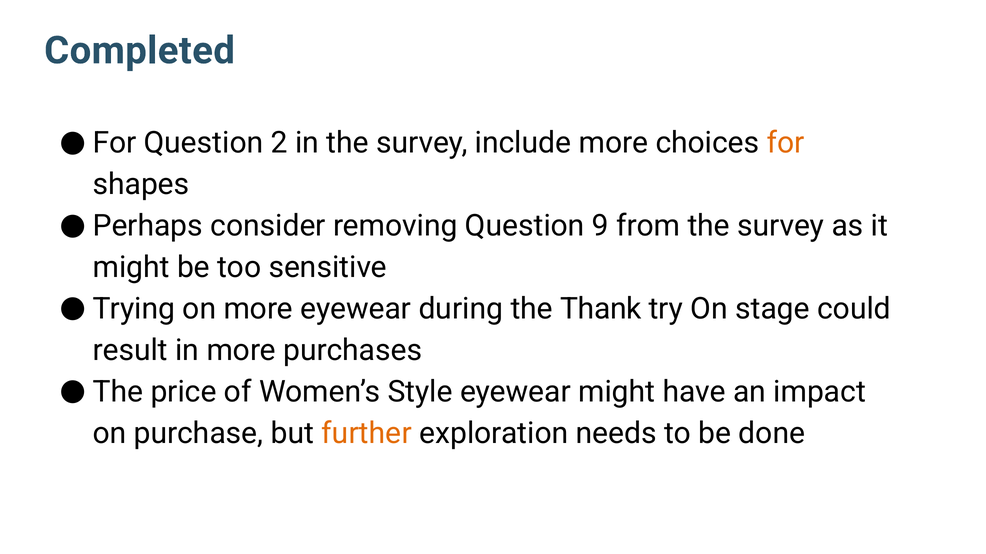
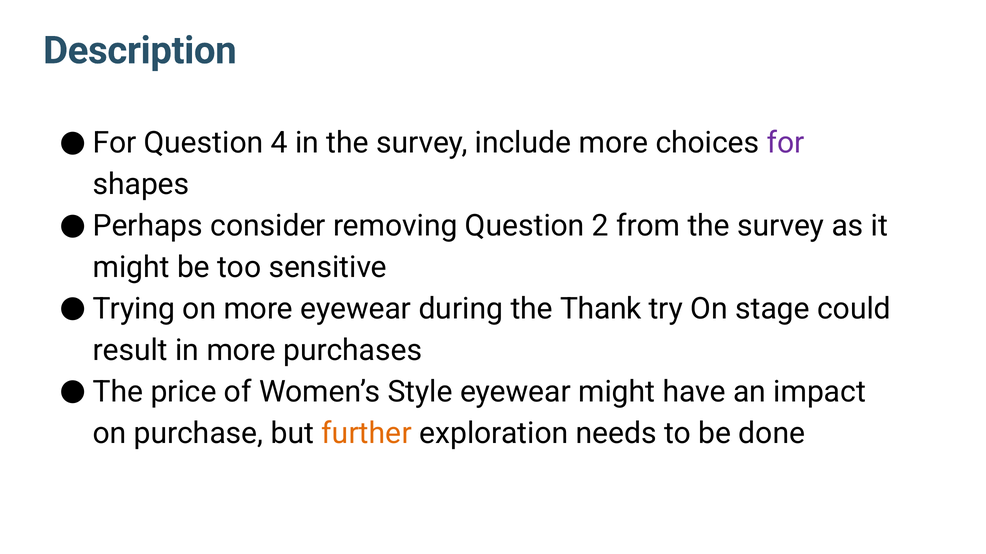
Completed: Completed -> Description
2: 2 -> 4
for colour: orange -> purple
9: 9 -> 2
